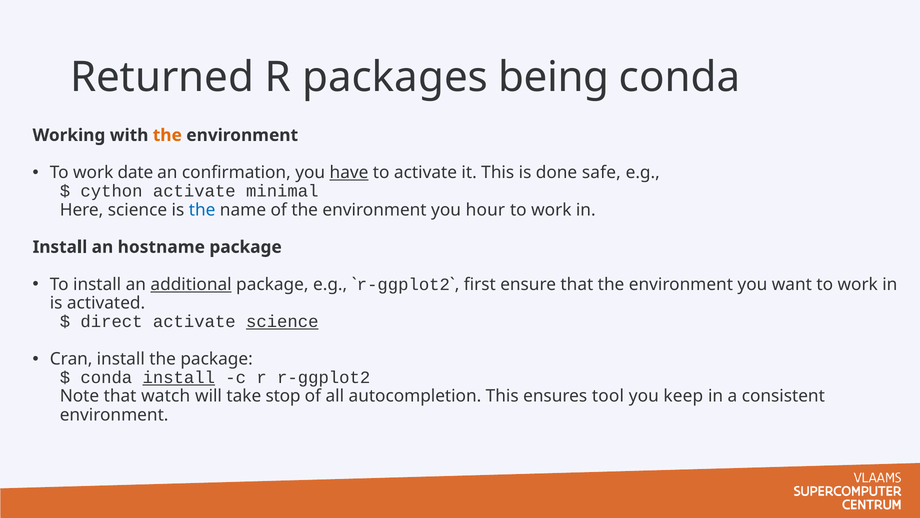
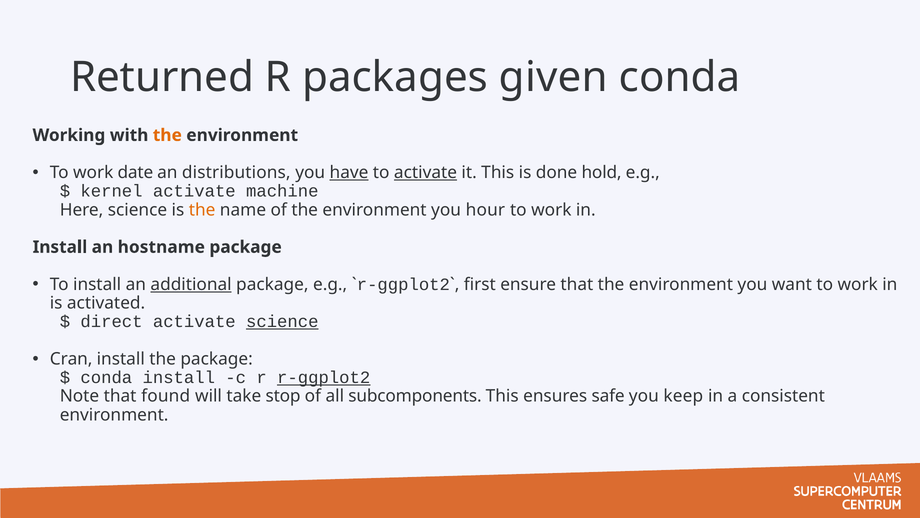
being: being -> given
confirmation: confirmation -> distributions
activate at (426, 172) underline: none -> present
safe: safe -> hold
cython: cython -> kernel
minimal: minimal -> machine
the at (202, 210) colour: blue -> orange
install at (179, 377) underline: present -> none
r-ggplot2 underline: none -> present
watch: watch -> found
autocompletion: autocompletion -> subcomponents
tool: tool -> safe
